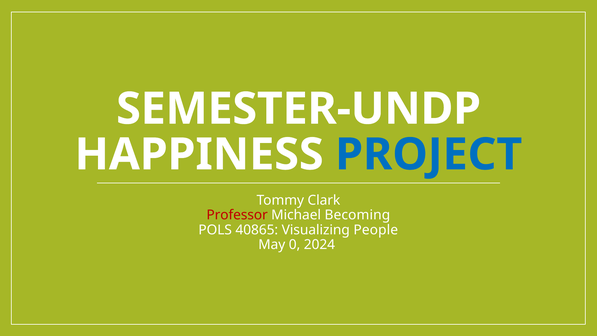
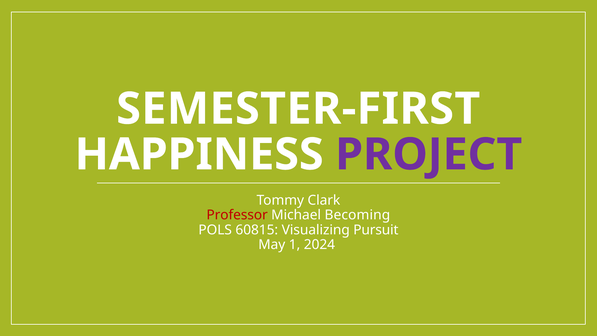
SEMESTER-UNDP: SEMESTER-UNDP -> SEMESTER-FIRST
PROJECT colour: blue -> purple
40865: 40865 -> 60815
People: People -> Pursuit
0: 0 -> 1
